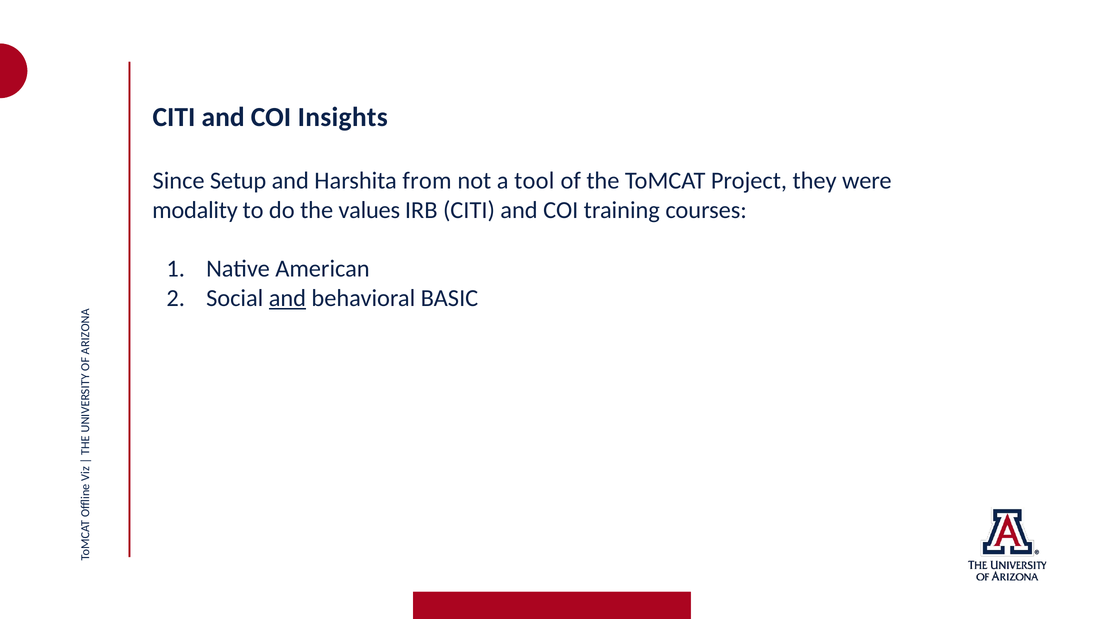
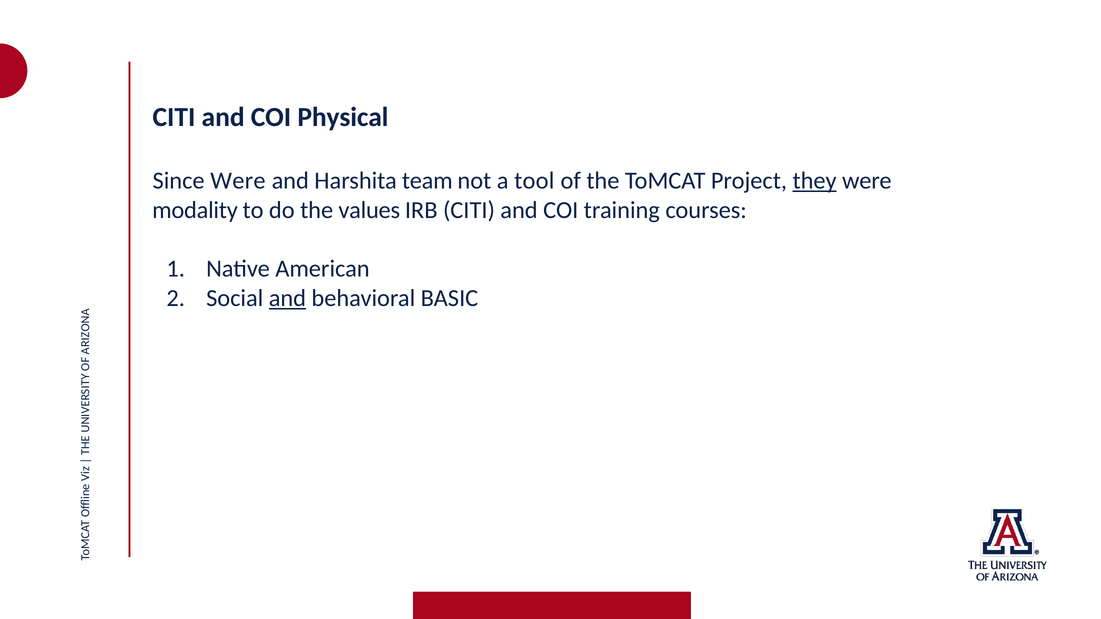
Insights: Insights -> Physical
Since Setup: Setup -> Were
from: from -> team
they underline: none -> present
